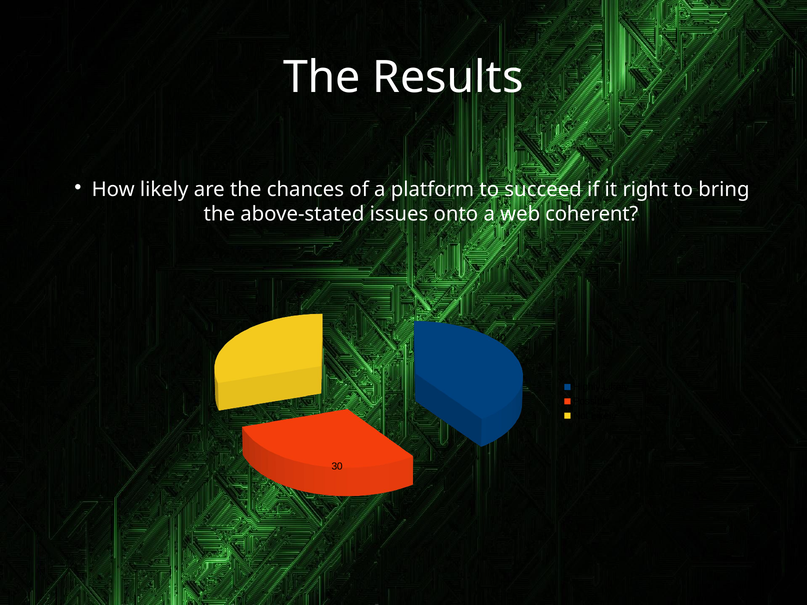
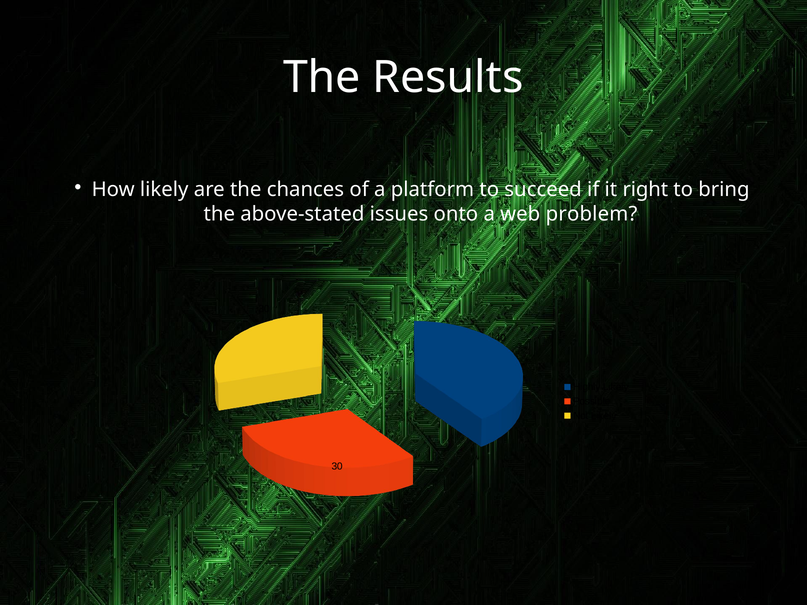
coherent: coherent -> problem
